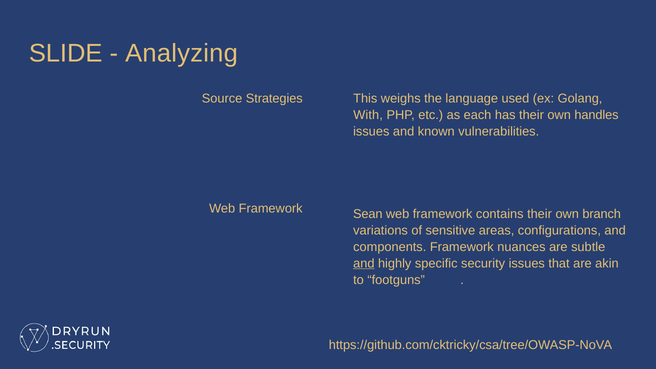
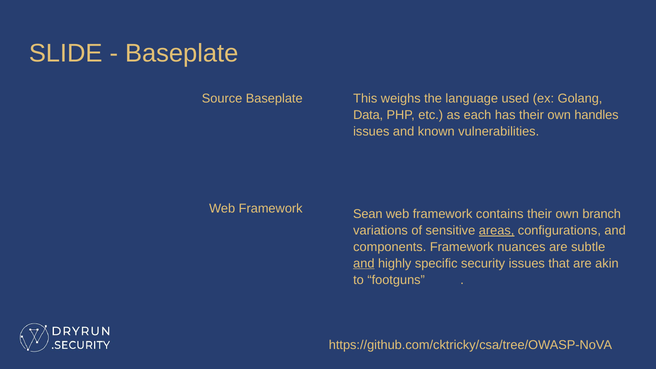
Analyzing at (182, 53): Analyzing -> Baseplate
💬Source Strategies: Strategies -> Baseplate
With: With -> Data
areas underline: none -> present
